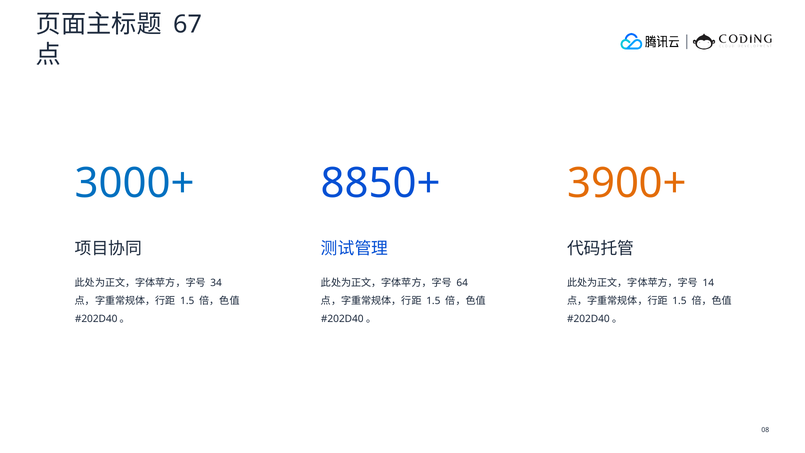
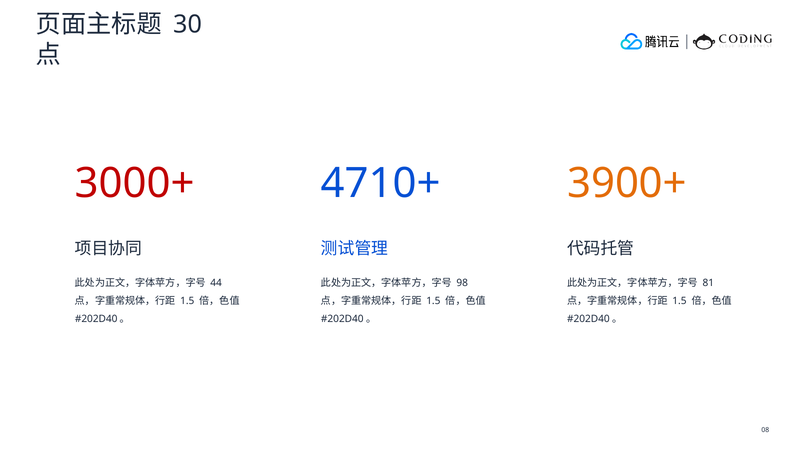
67: 67 -> 30
3000+ colour: blue -> red
8850+: 8850+ -> 4710+
34: 34 -> 44
64: 64 -> 98
14: 14 -> 81
